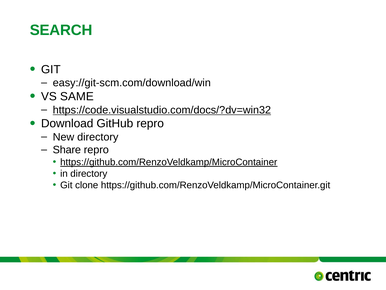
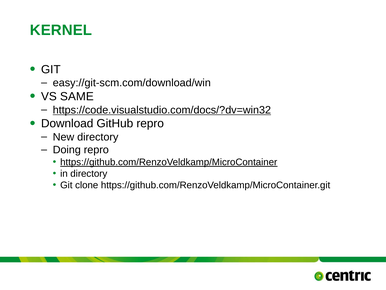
SEARCH: SEARCH -> KERNEL
Share: Share -> Doing
